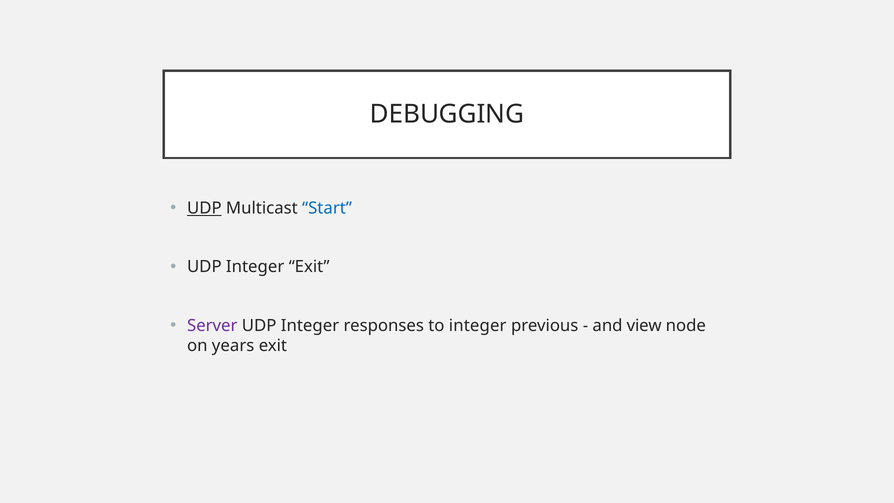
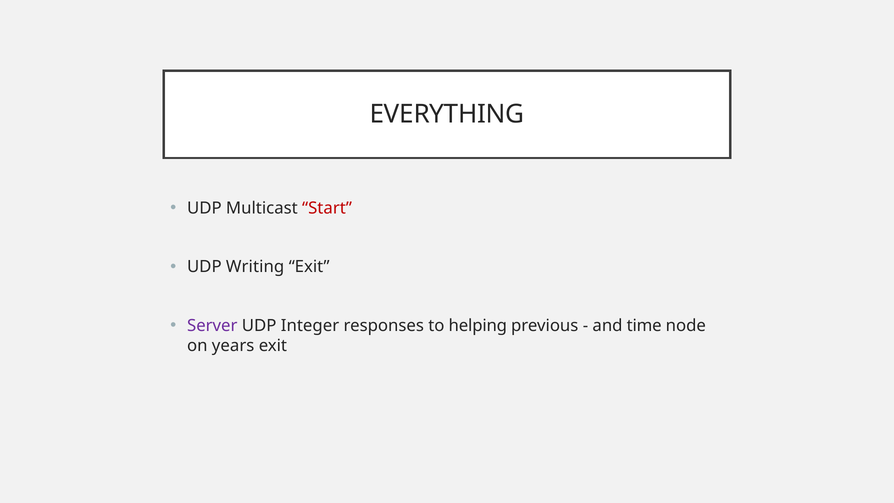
DEBUGGING: DEBUGGING -> EVERYTHING
UDP at (204, 208) underline: present -> none
Start colour: blue -> red
Integer at (255, 267): Integer -> Writing
to integer: integer -> helping
view: view -> time
